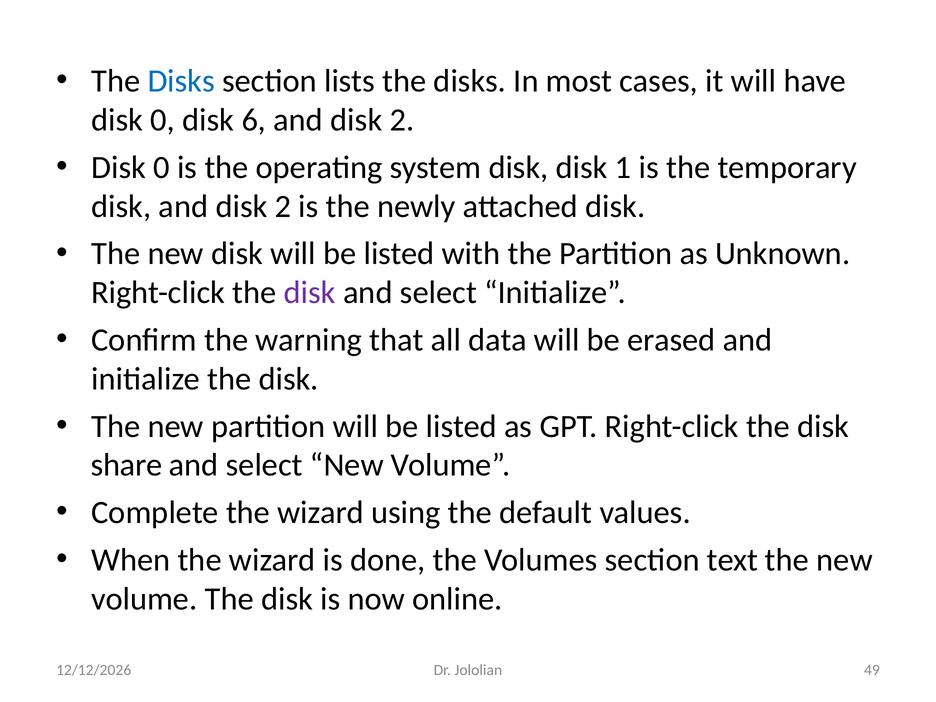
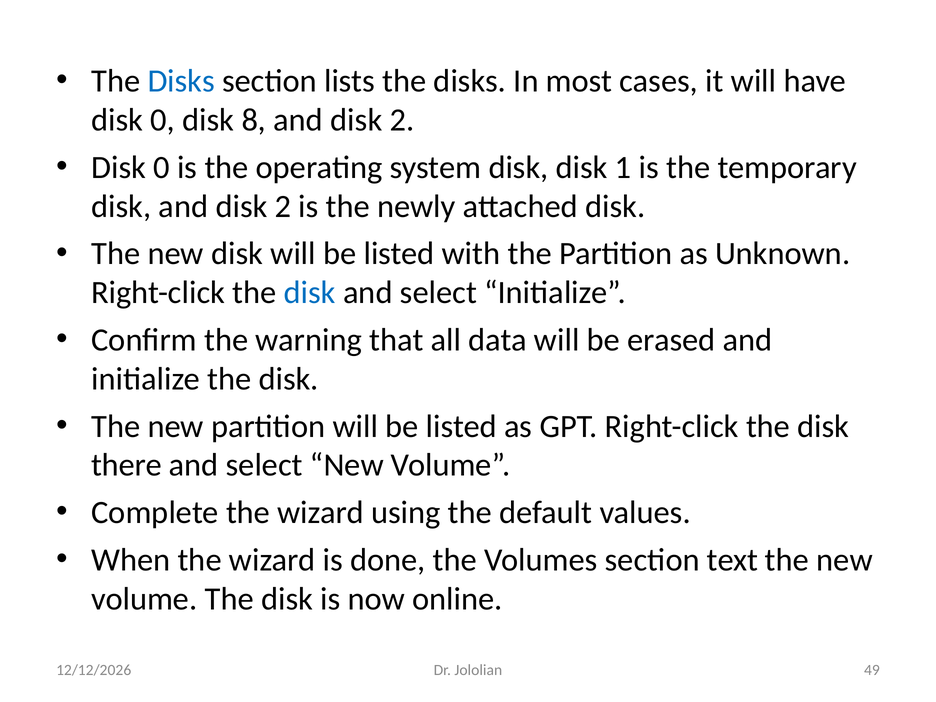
6: 6 -> 8
disk at (310, 293) colour: purple -> blue
share: share -> there
